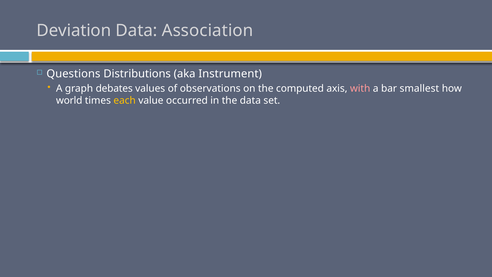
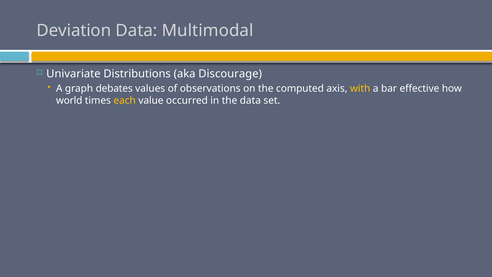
Association: Association -> Multimodal
Questions: Questions -> Univariate
Instrument: Instrument -> Discourage
with colour: pink -> yellow
smallest: smallest -> effective
